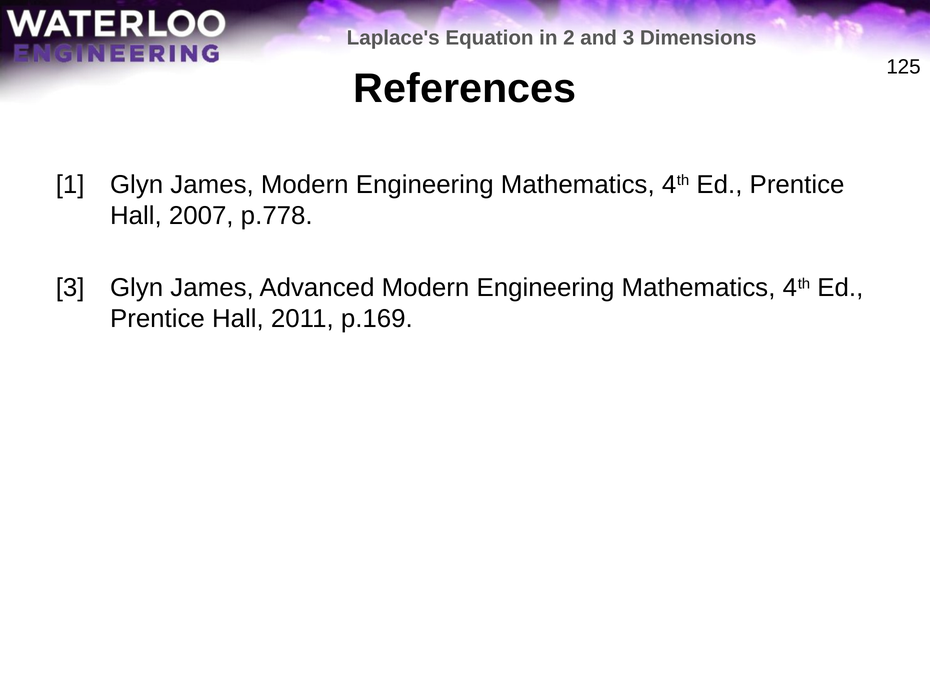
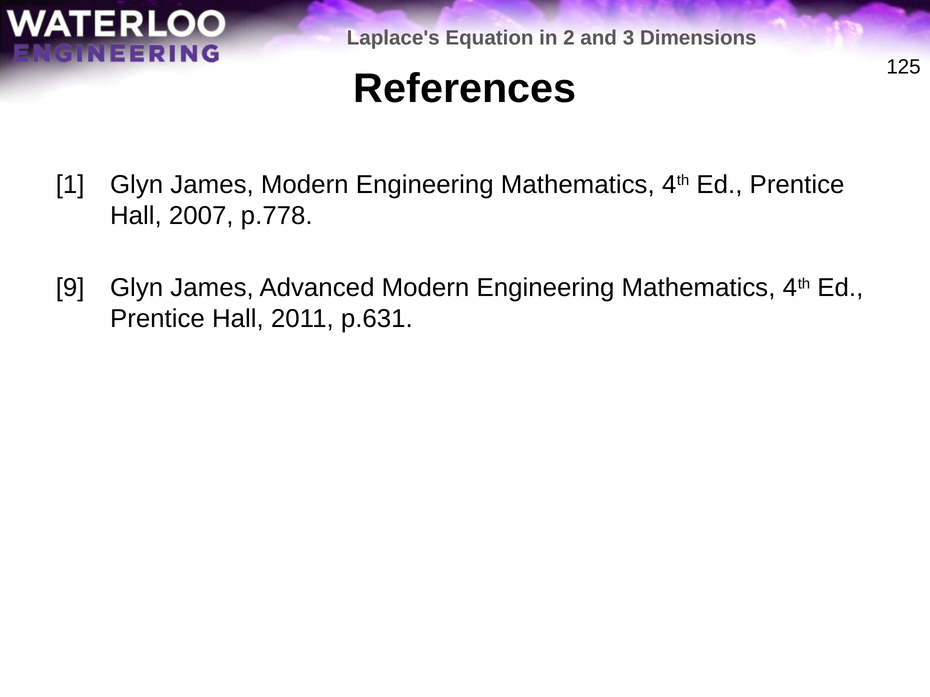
3 at (70, 288): 3 -> 9
p.169: p.169 -> p.631
